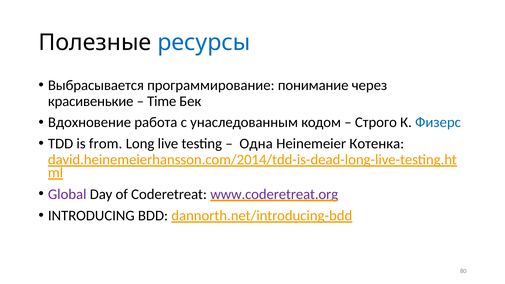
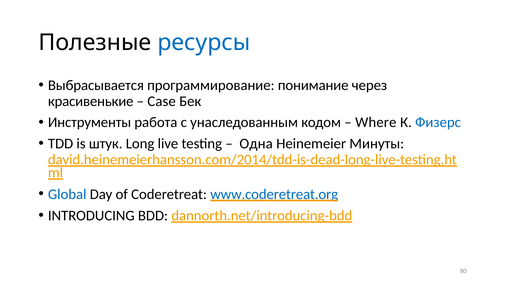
Time: Time -> Case
Вдохновение: Вдохновение -> Инструменты
Строго: Строго -> Where
from: from -> штук
Котенка: Котенка -> Минуты
Global colour: purple -> blue
www.coderetreat.org colour: purple -> blue
